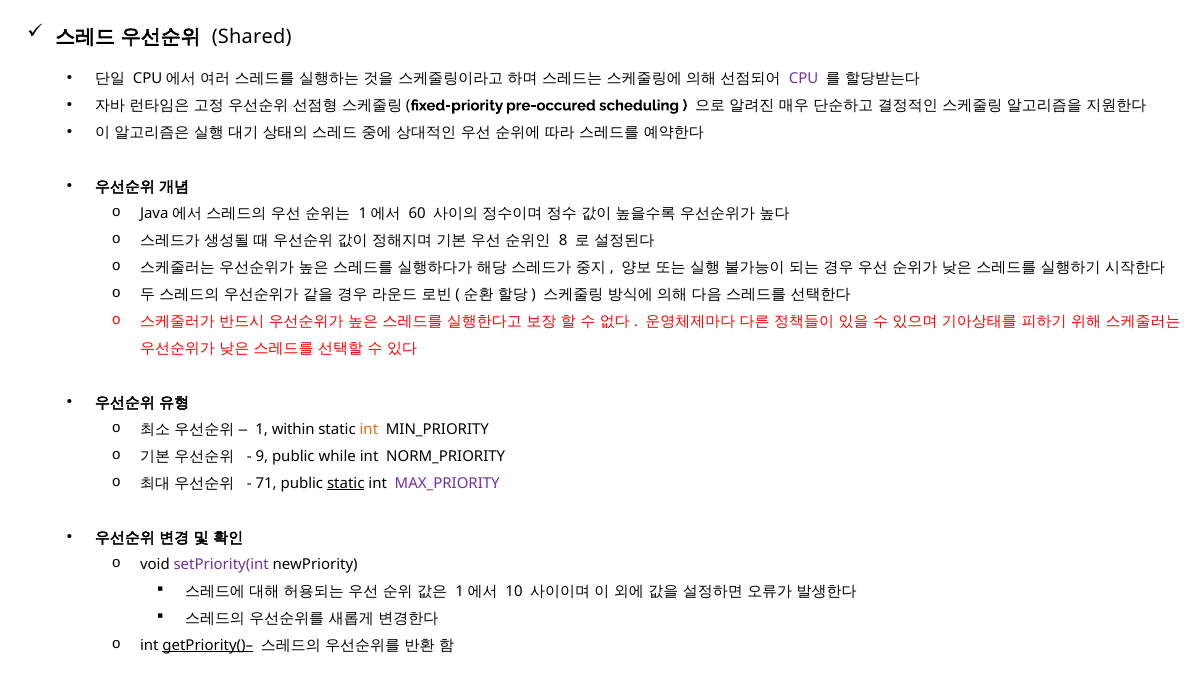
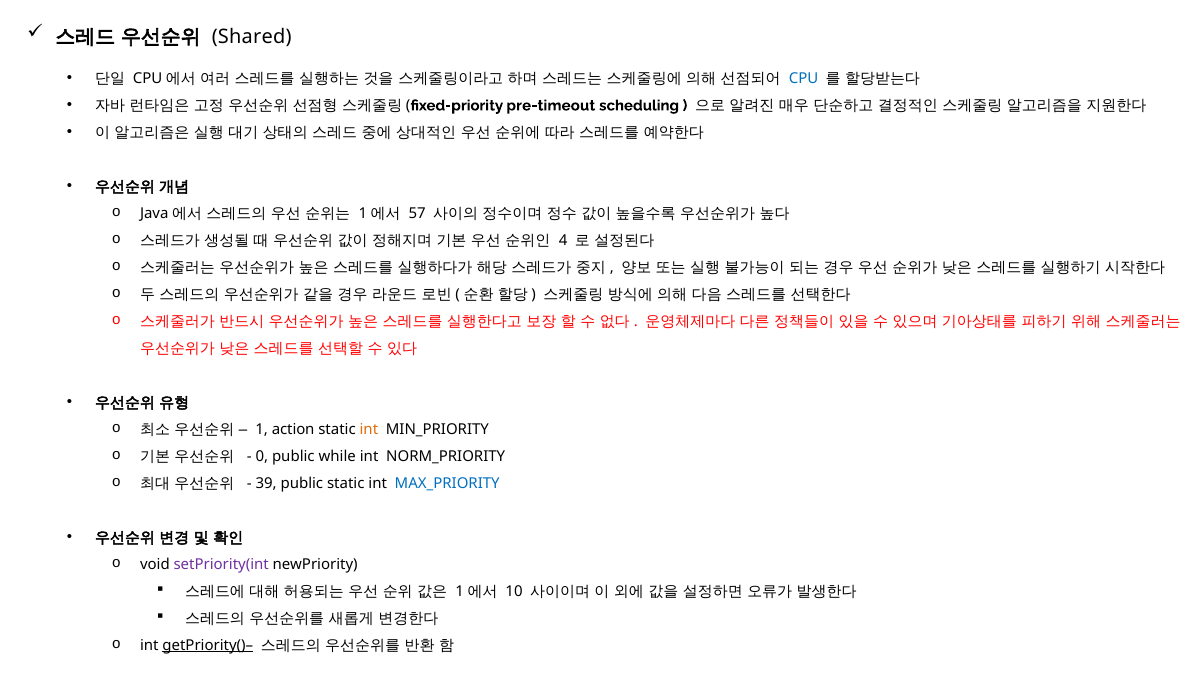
CPU colour: purple -> blue
pre-occured: pre-occured -> pre-timeout
60: 60 -> 57
8: 8 -> 4
within: within -> action
9: 9 -> 0
71: 71 -> 39
static at (346, 483) underline: present -> none
MAX_PRIORITY colour: purple -> blue
